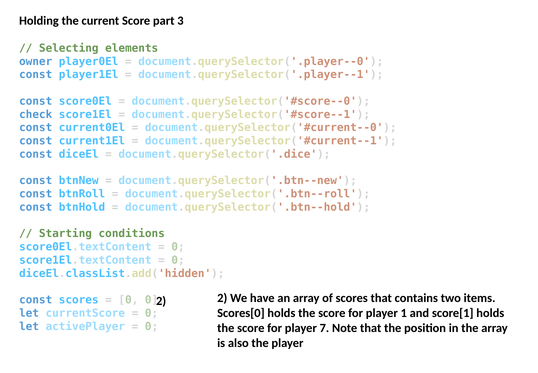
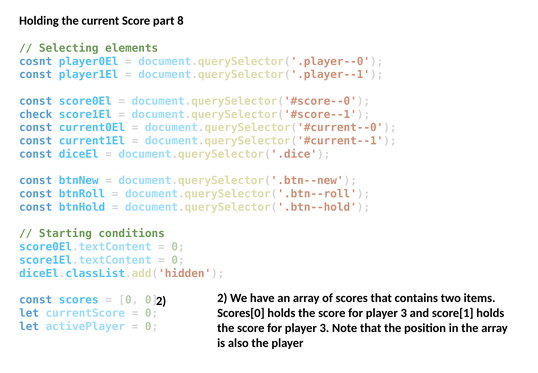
3: 3 -> 8
owner: owner -> cosnt
1 at (404, 313): 1 -> 3
7 at (324, 328): 7 -> 3
